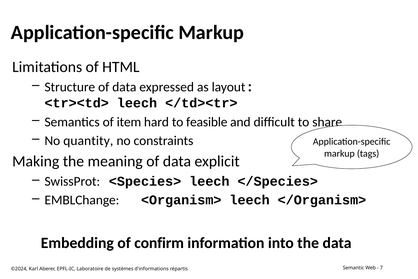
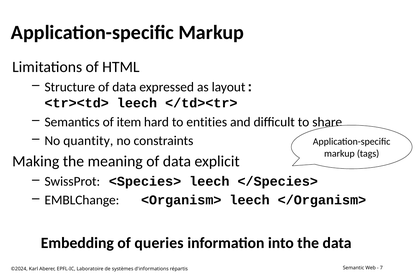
feasible: feasible -> entities
confirm: confirm -> queries
